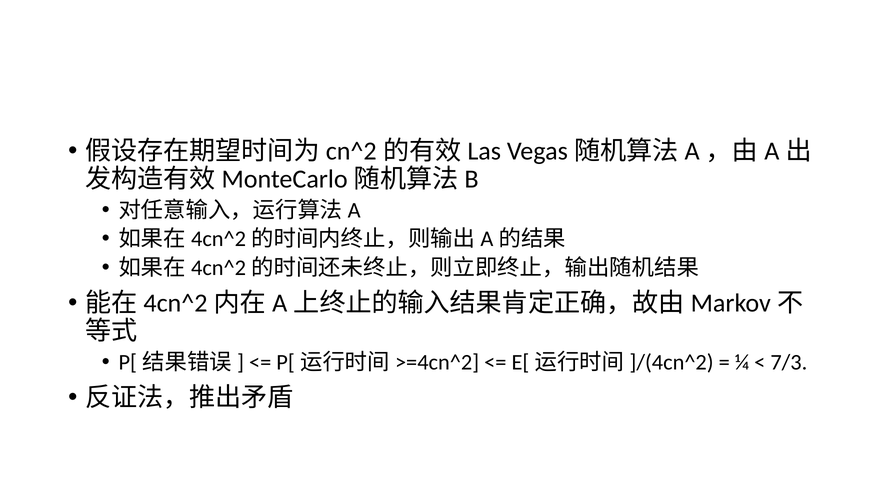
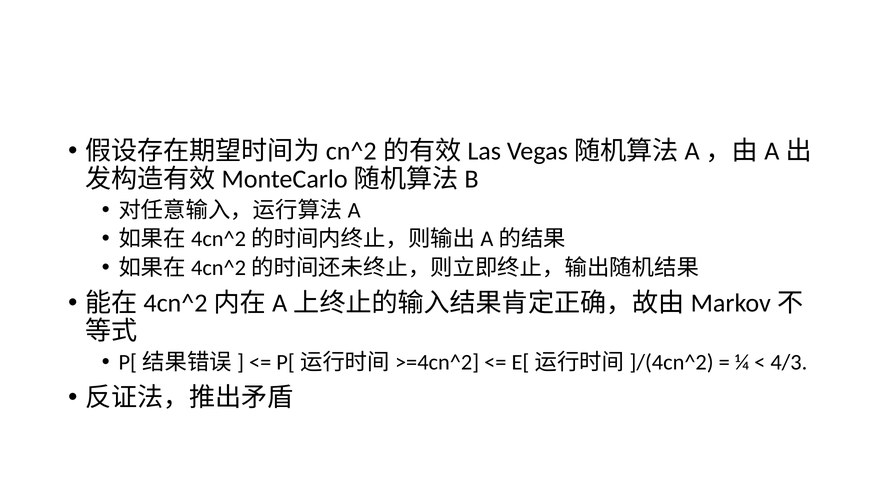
7/3: 7/3 -> 4/3
